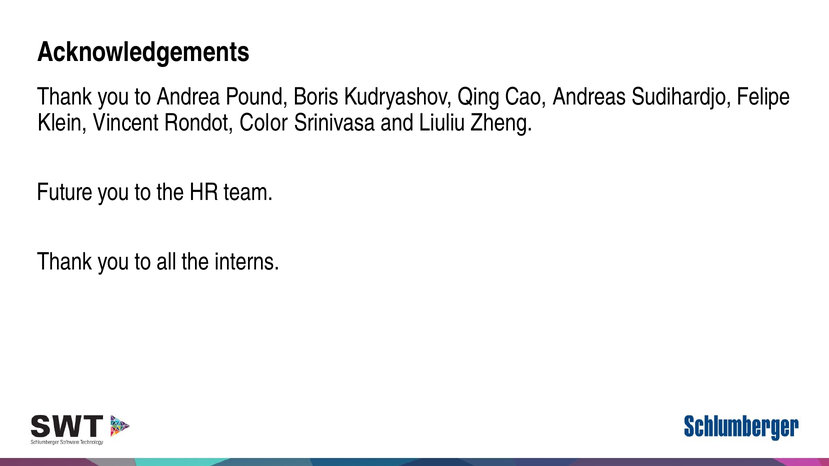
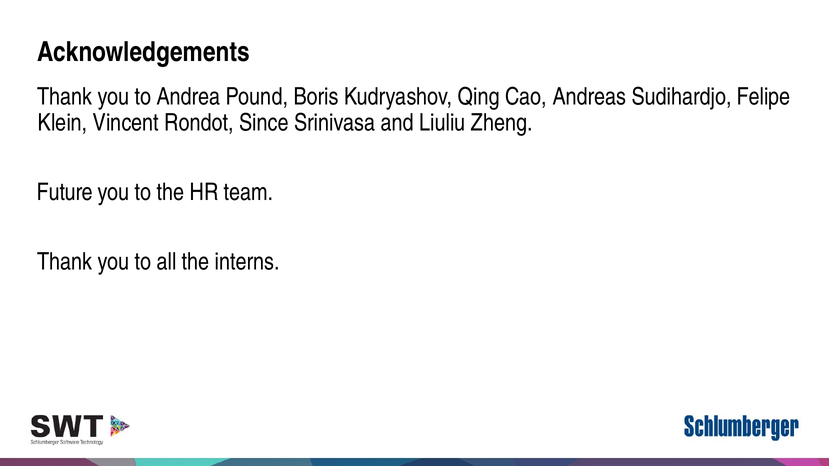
Color: Color -> Since
